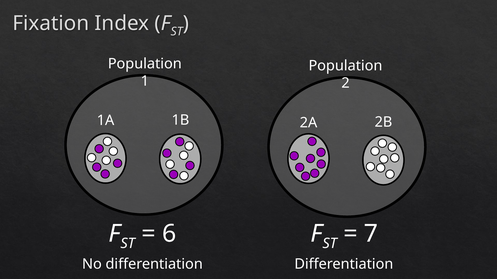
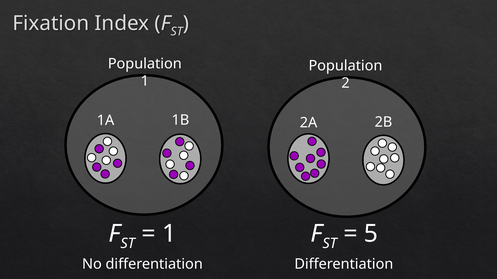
6 at (169, 234): 6 -> 1
7: 7 -> 5
